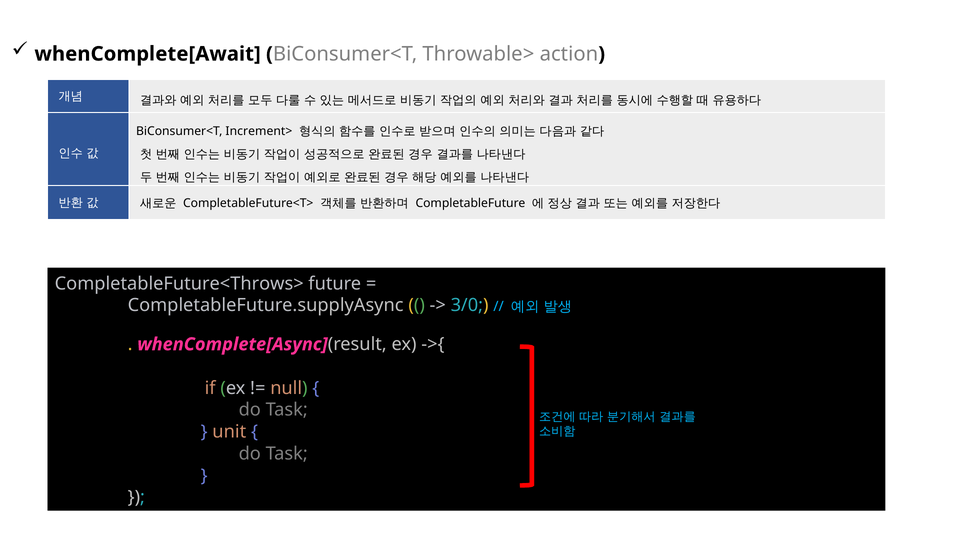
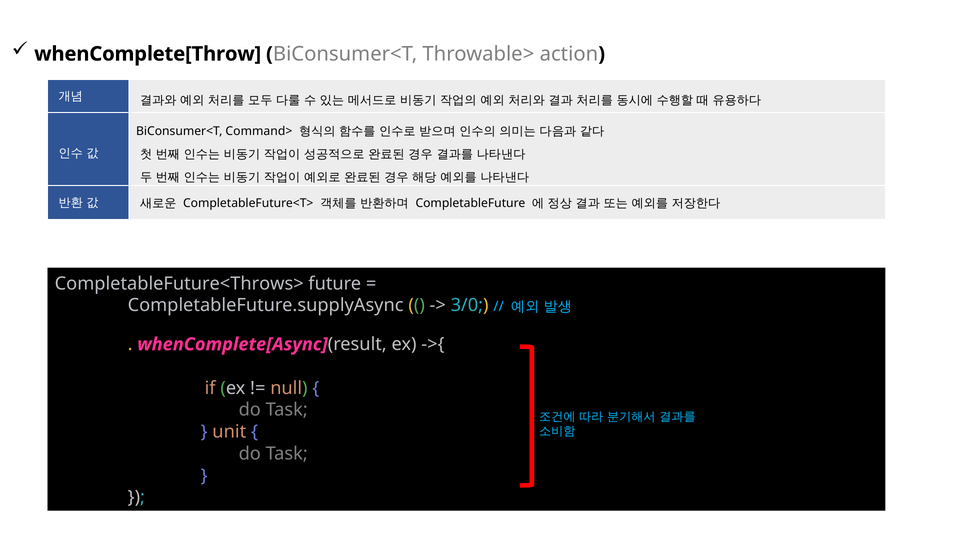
whenComplete[Await: whenComplete[Await -> whenComplete[Throw
Increment>: Increment> -> Command>
